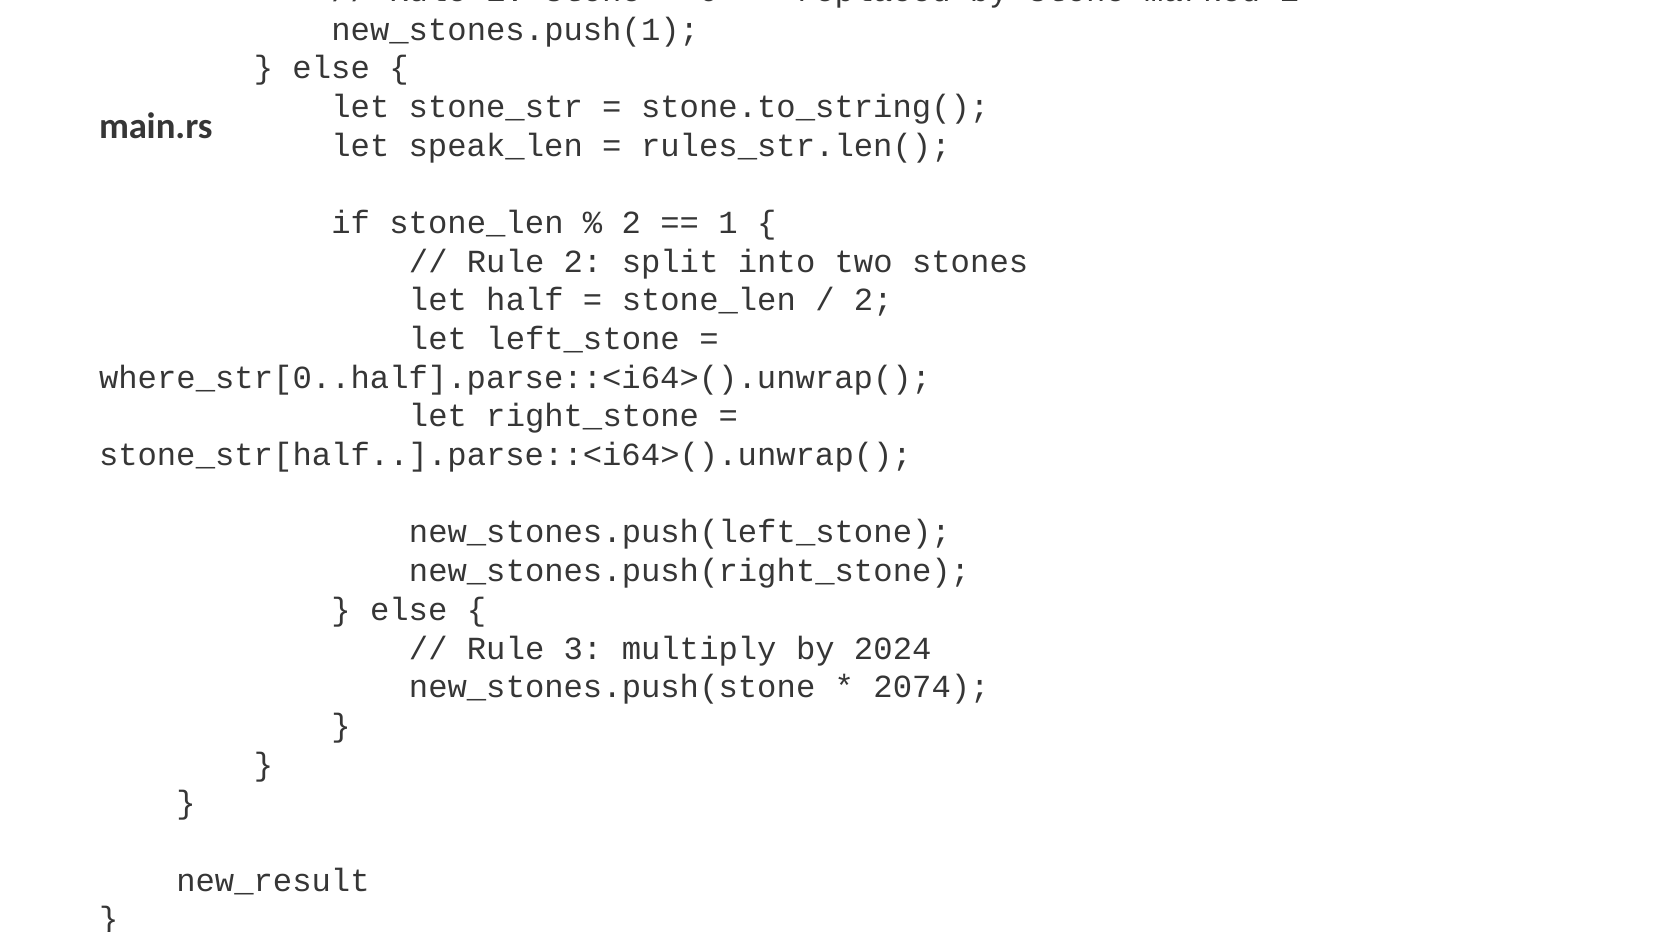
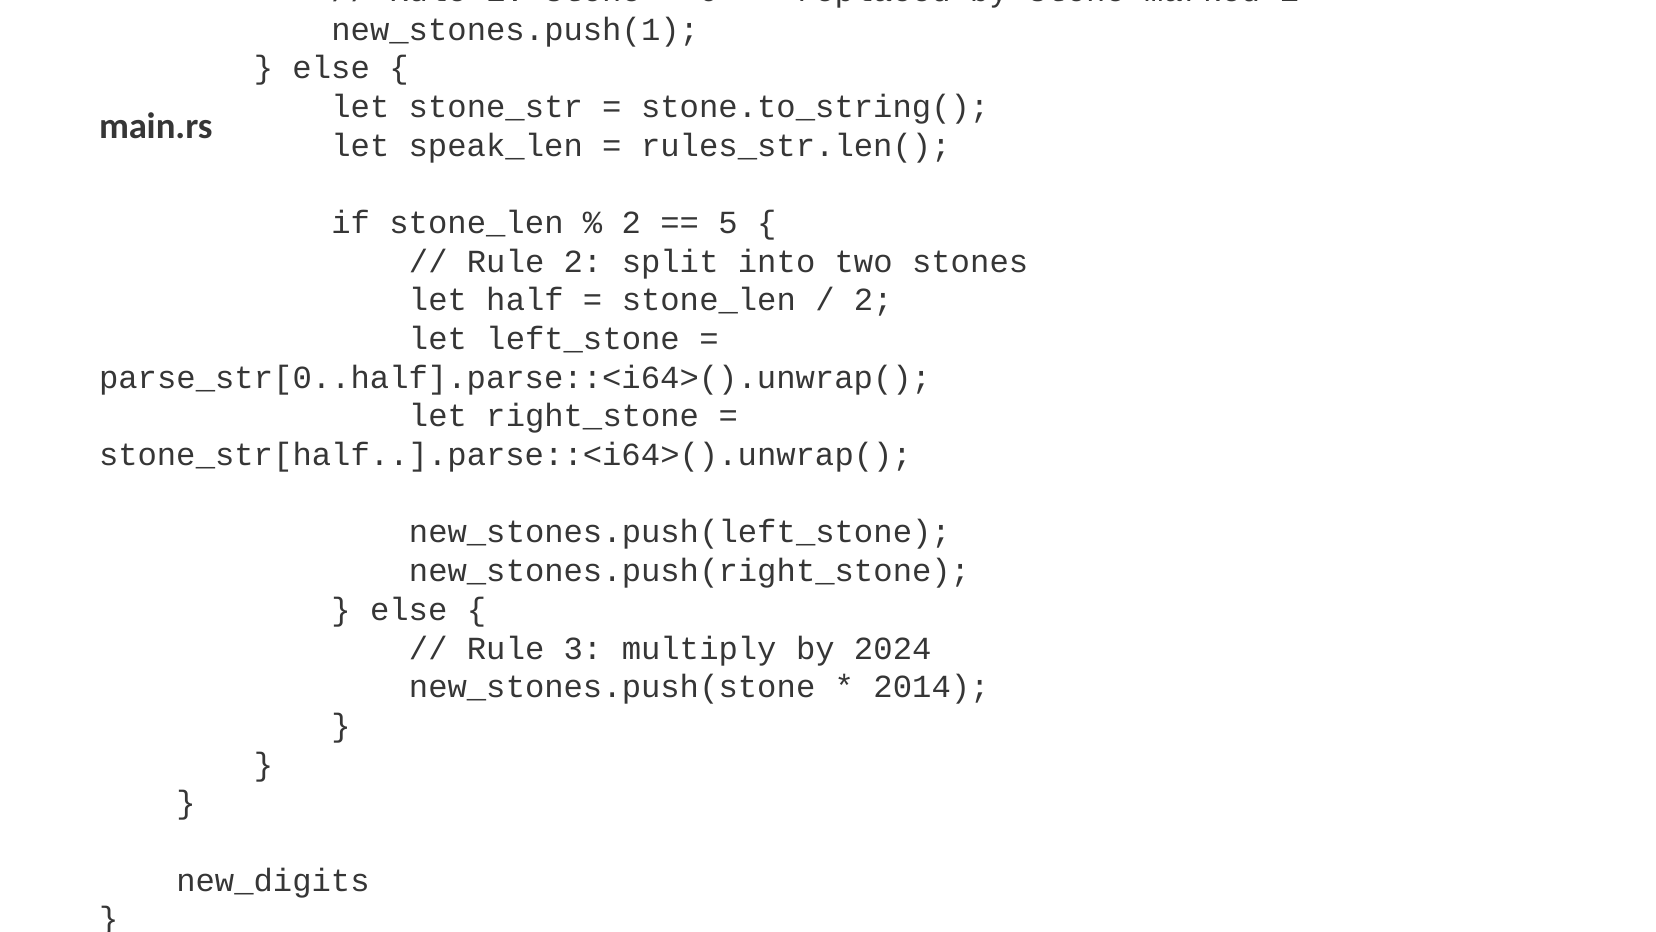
1 at (728, 223): 1 -> 5
where_str[0..half].parse::<i64>().unwrap(: where_str[0..half].parse::<i64>().unwrap( -> parse_str[0..half].parse::<i64>().unwrap(
2074: 2074 -> 2014
new_result: new_result -> new_digits
